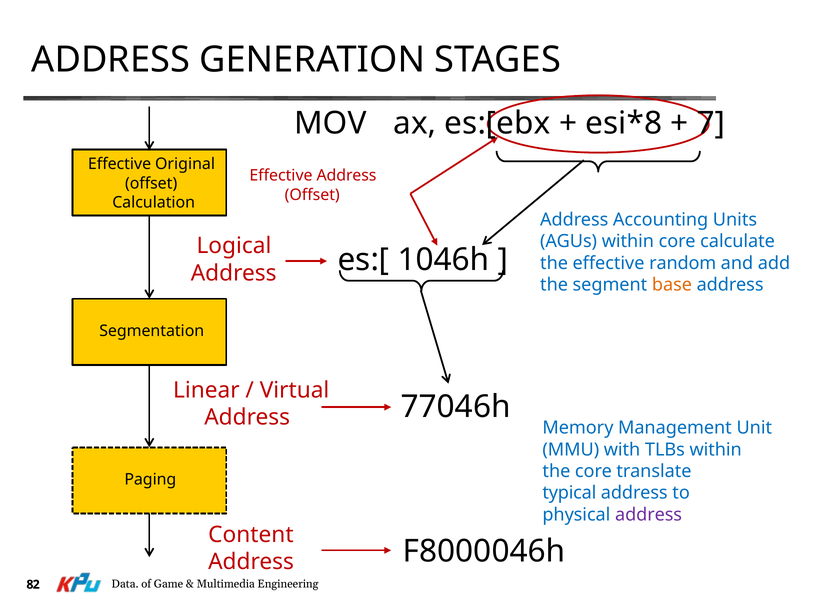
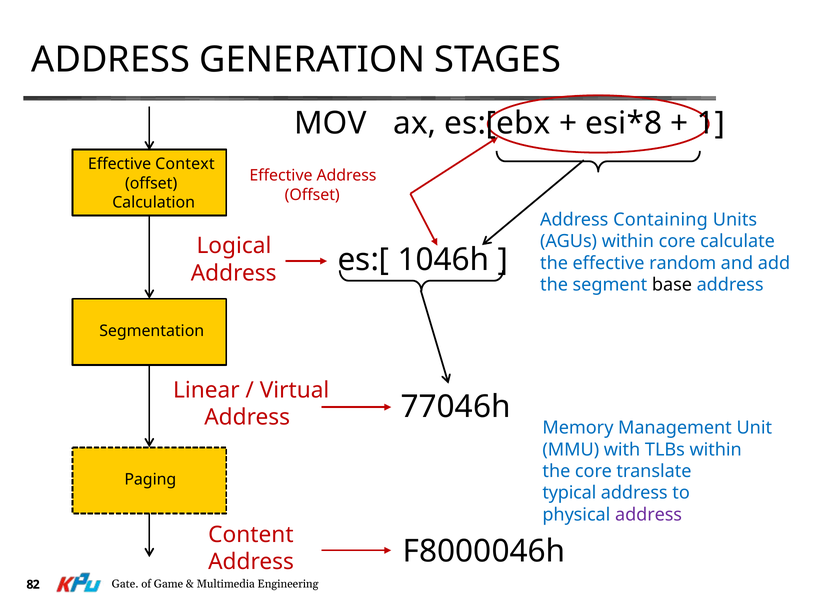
7: 7 -> 1
Original: Original -> Context
Accounting: Accounting -> Containing
base colour: orange -> black
Data: Data -> Gate
